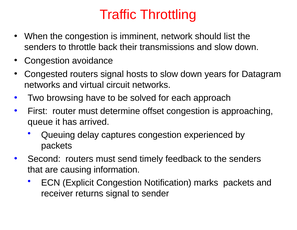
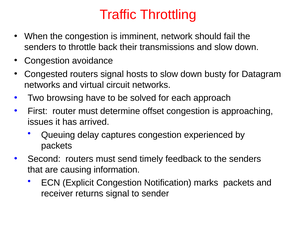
list: list -> fail
years: years -> busty
queue: queue -> issues
